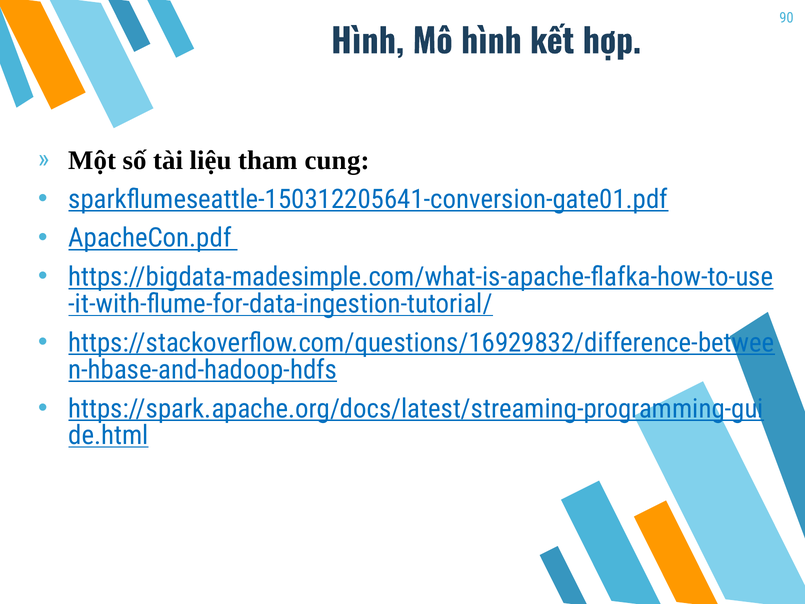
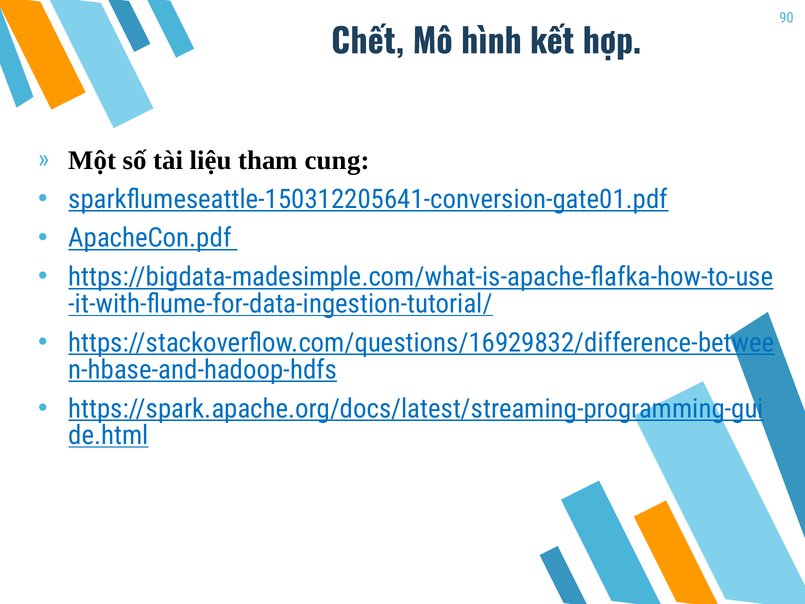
Hình at (368, 42): Hình -> Chết
